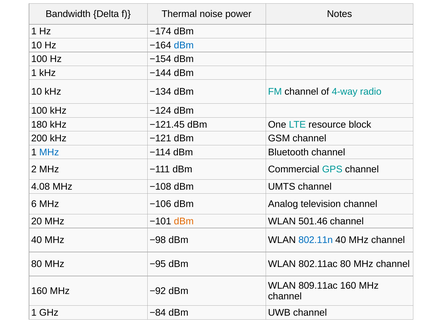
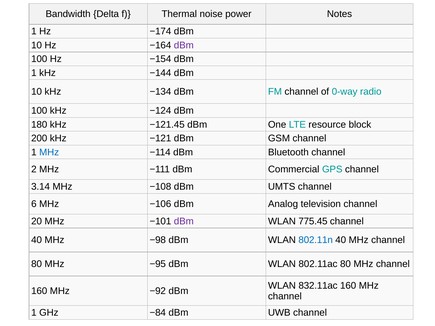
dBm at (184, 45) colour: blue -> purple
4-way: 4-way -> 0-way
4.08: 4.08 -> 3.14
dBm at (184, 221) colour: orange -> purple
501.46: 501.46 -> 775.45
809.11ac: 809.11ac -> 832.11ac
